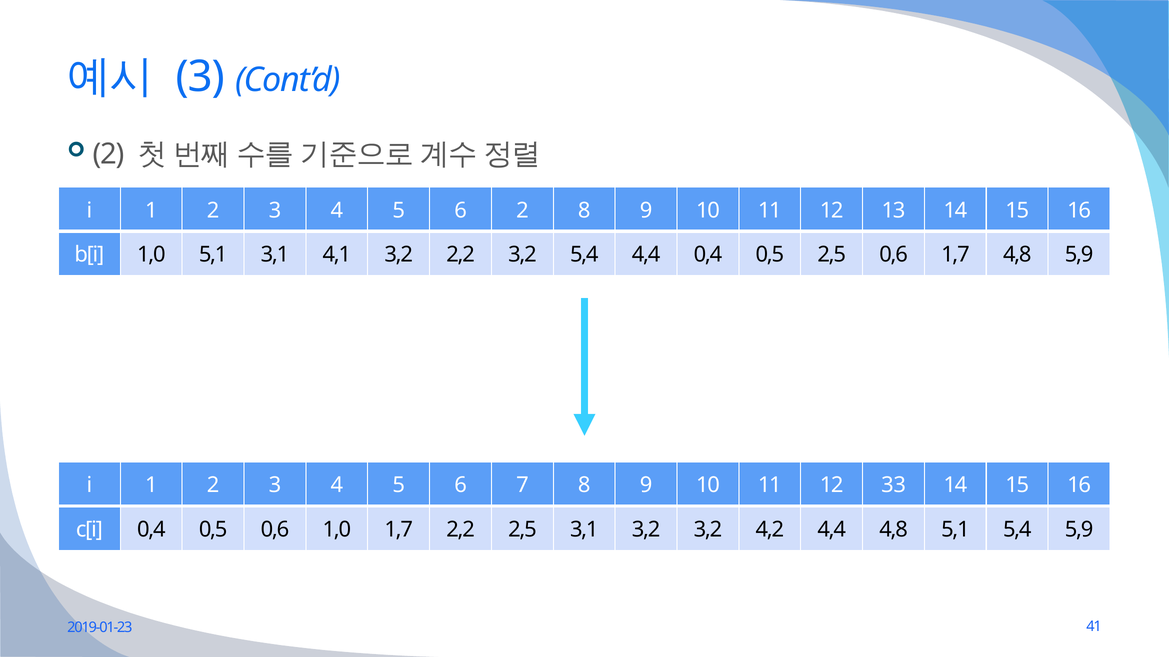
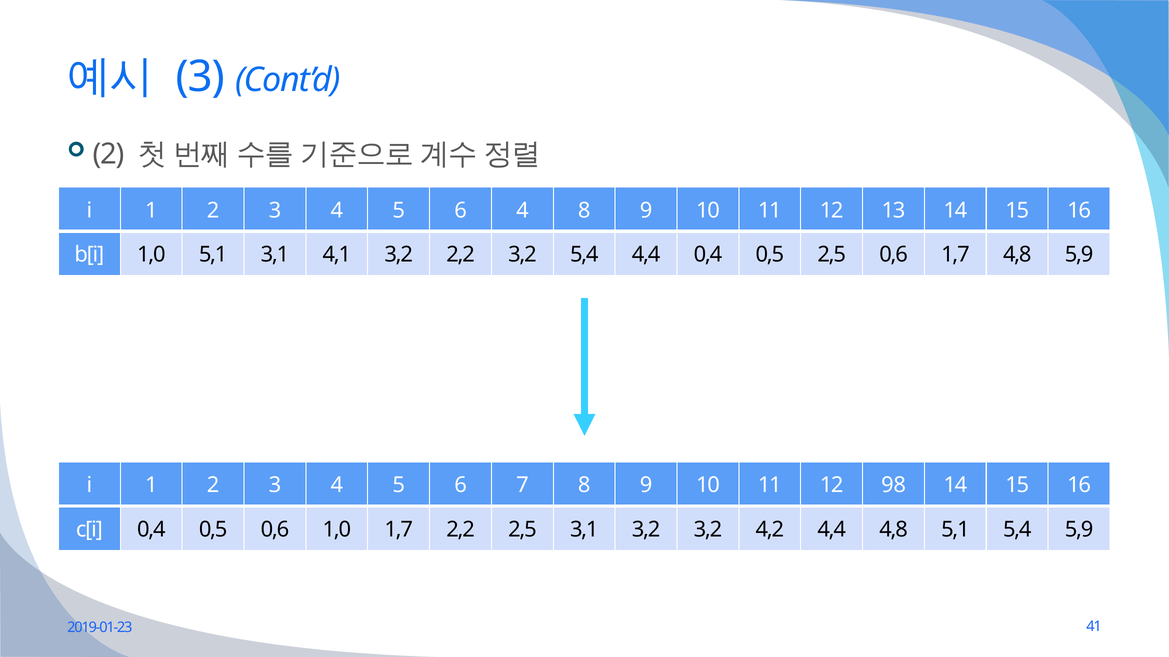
6 2: 2 -> 4
33: 33 -> 98
